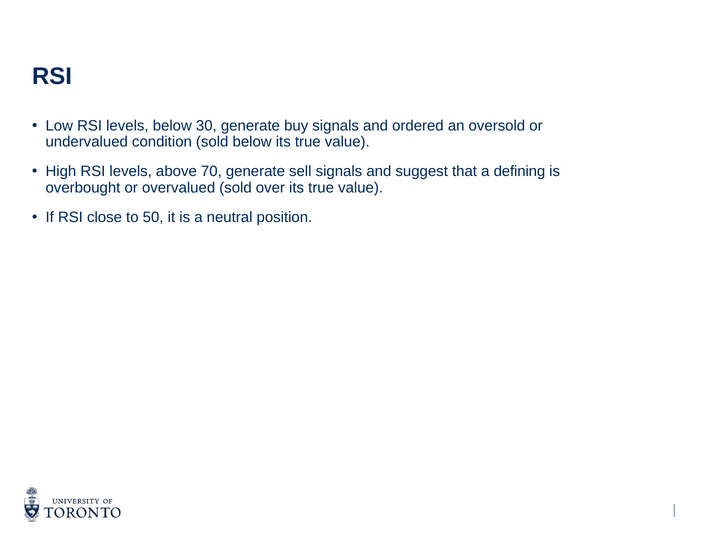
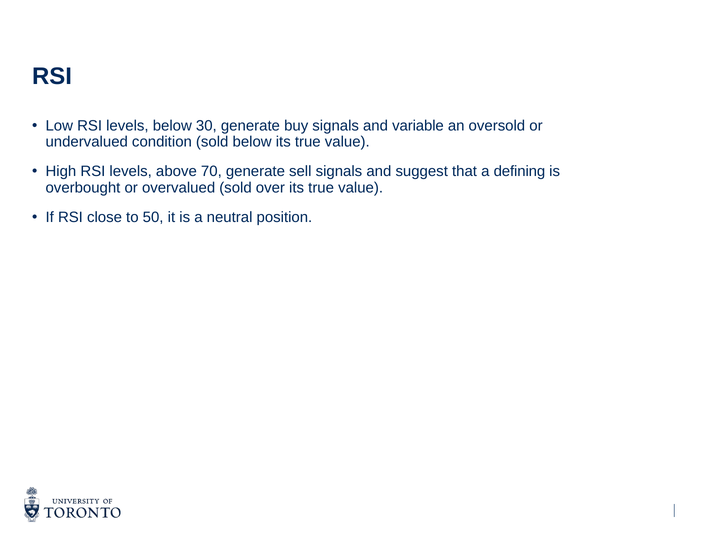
ordered: ordered -> variable
